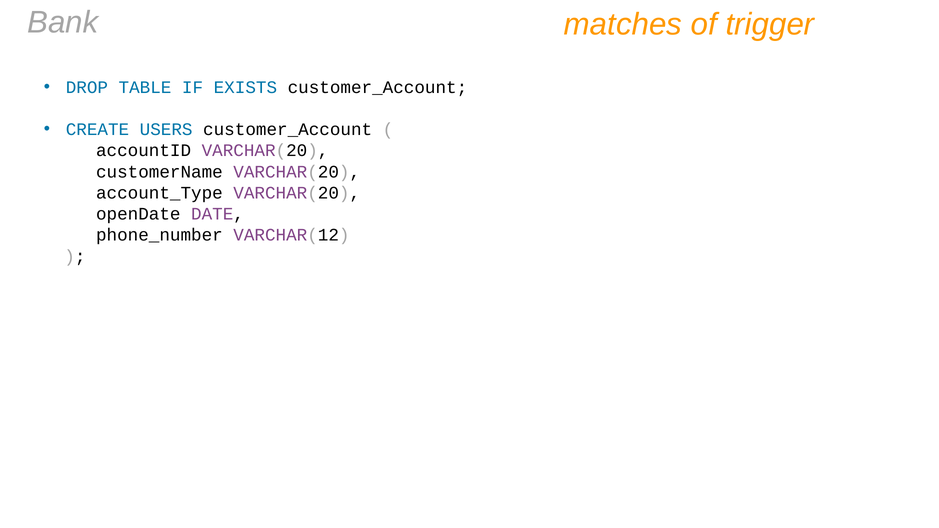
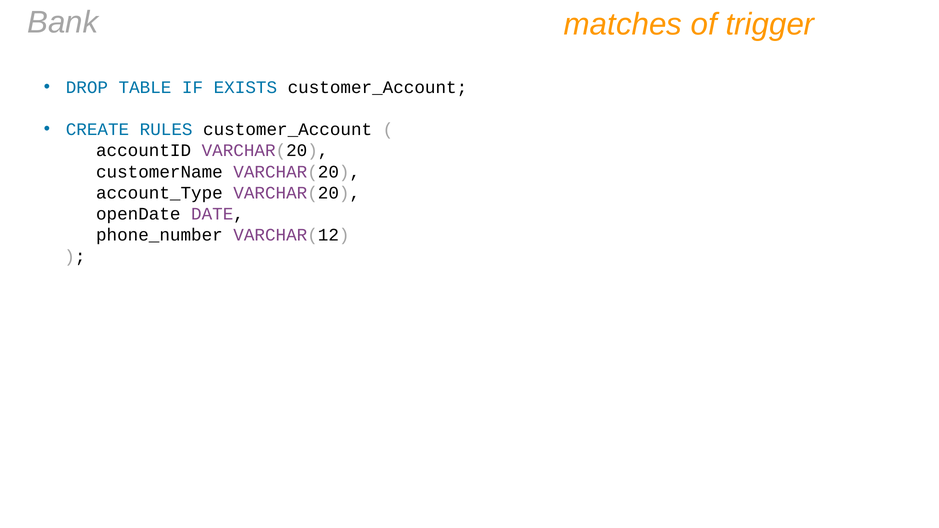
USERS: USERS -> RULES
